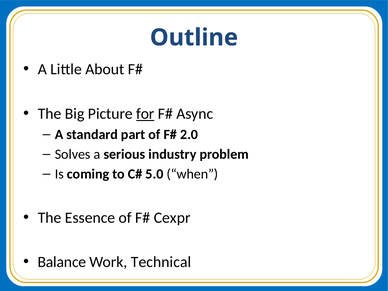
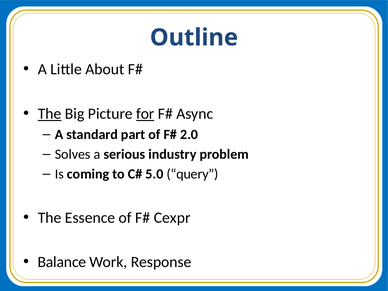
The at (50, 114) underline: none -> present
when: when -> query
Technical: Technical -> Response
